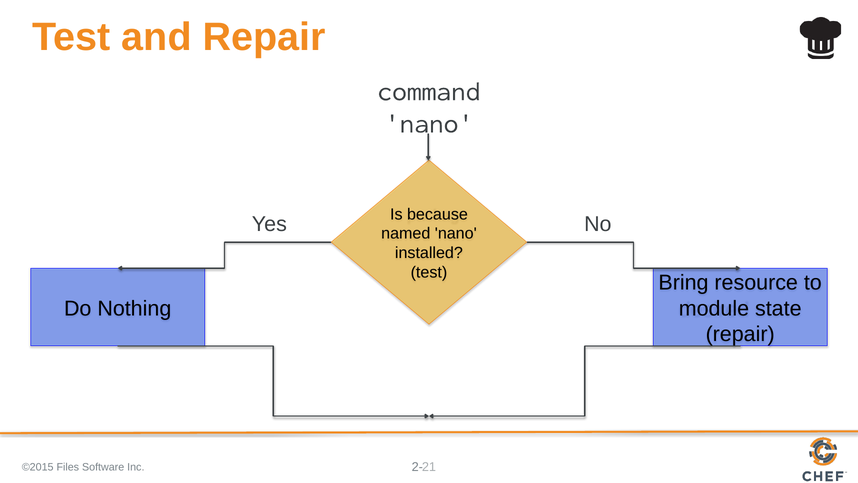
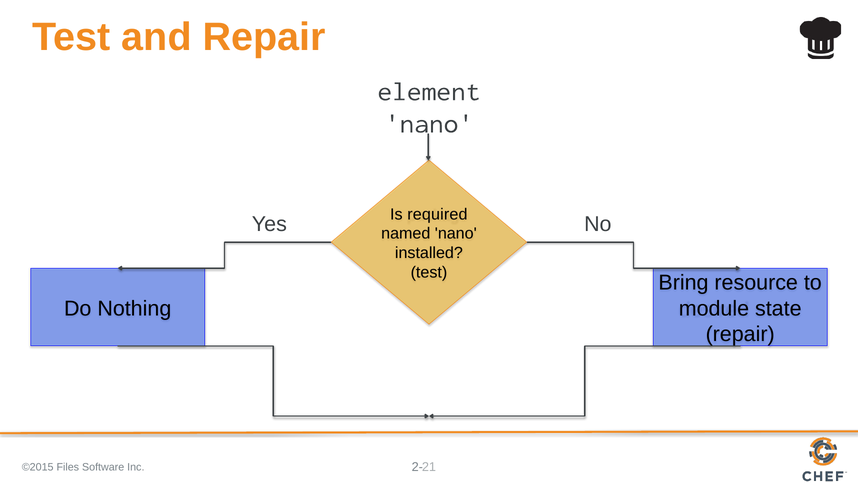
command: command -> element
because: because -> required
